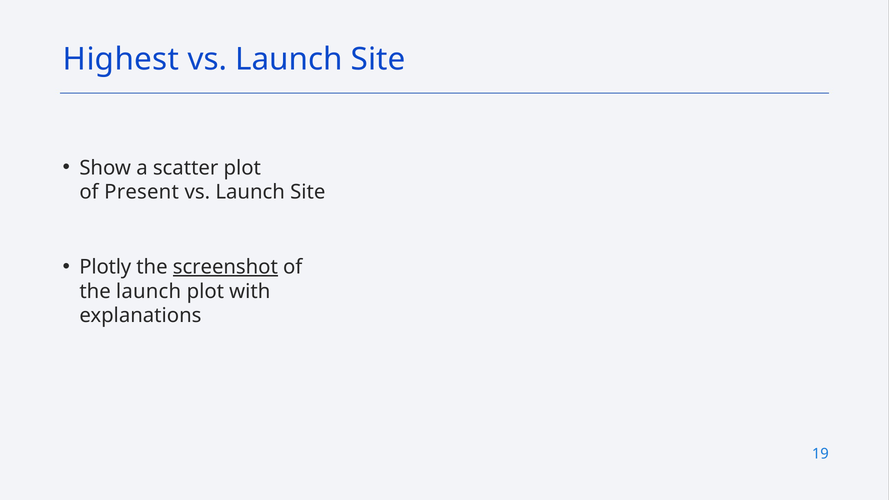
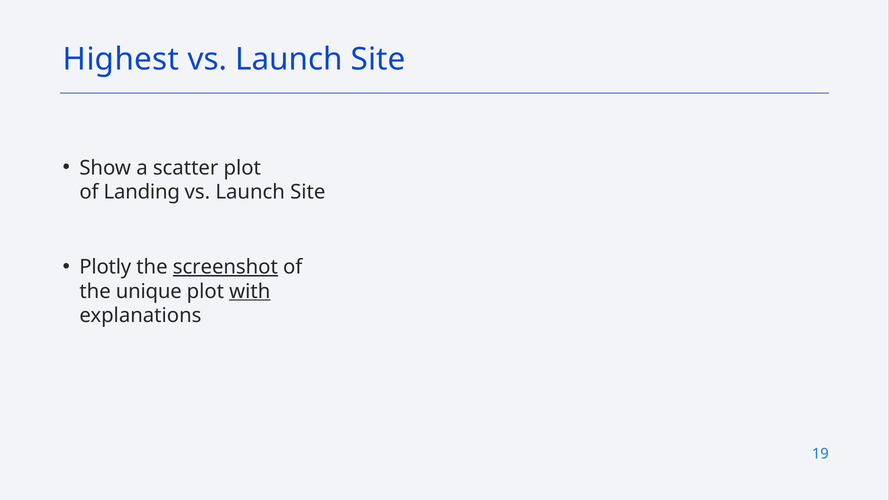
Present: Present -> Landing
the launch: launch -> unique
with underline: none -> present
